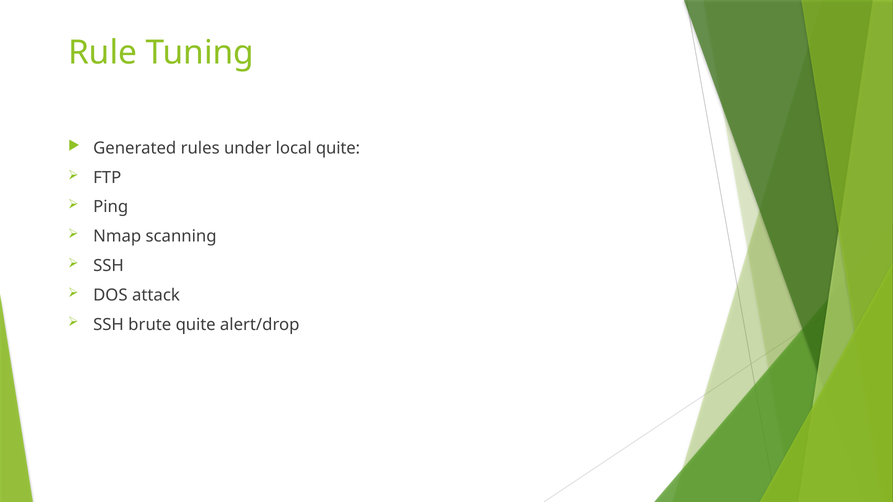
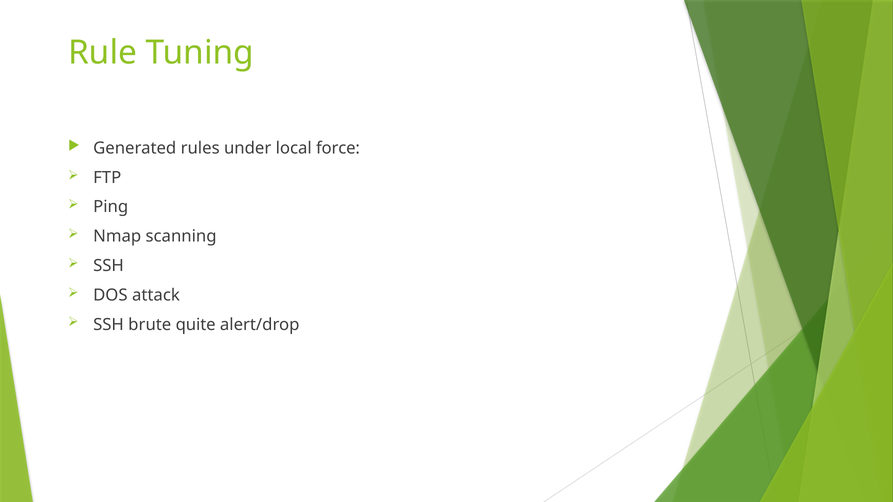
local quite: quite -> force
